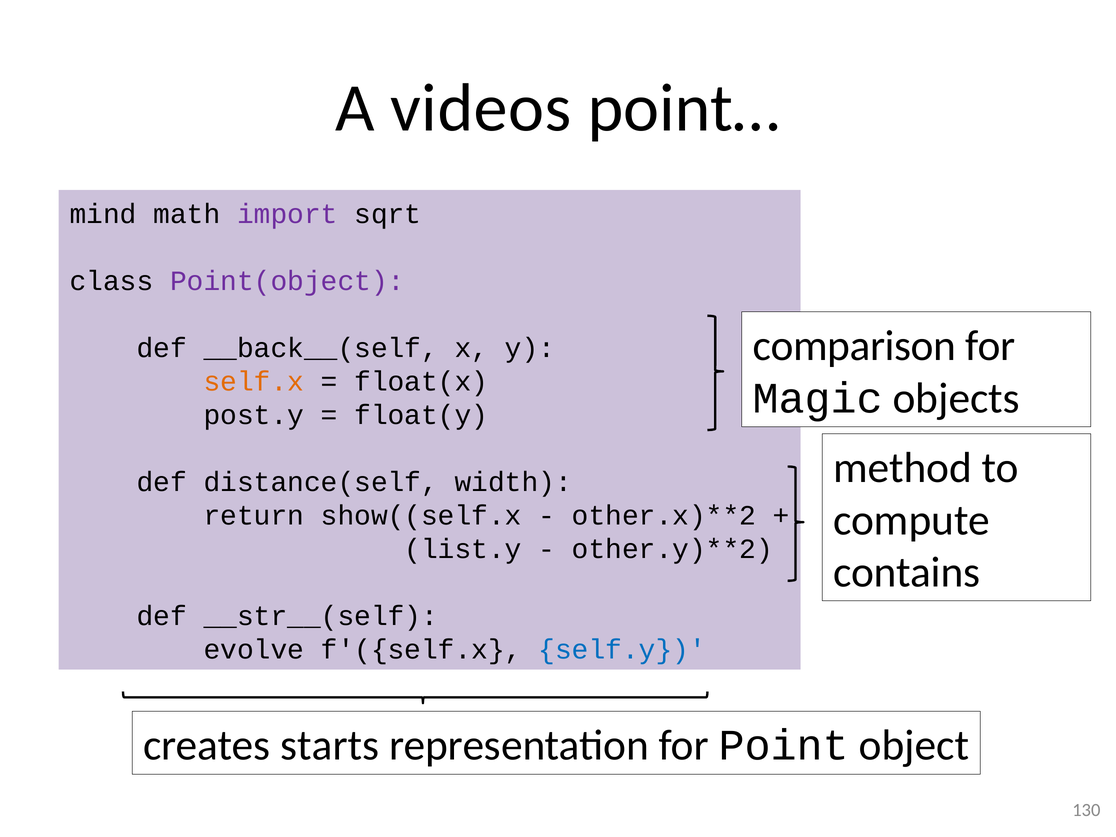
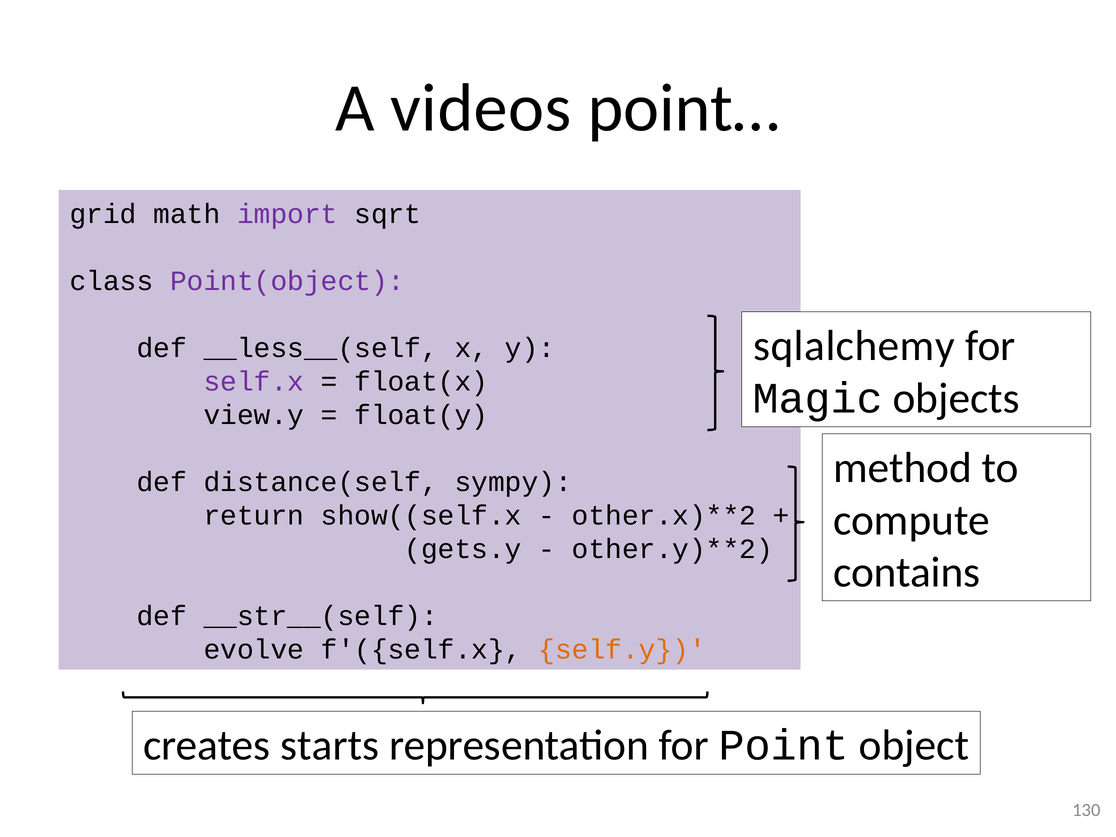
mind: mind -> grid
comparison: comparison -> sqlalchemy
__back__(self: __back__(self -> __less__(self
self.x colour: orange -> purple
post.y: post.y -> view.y
width: width -> sympy
list.y: list.y -> gets.y
self.y colour: blue -> orange
